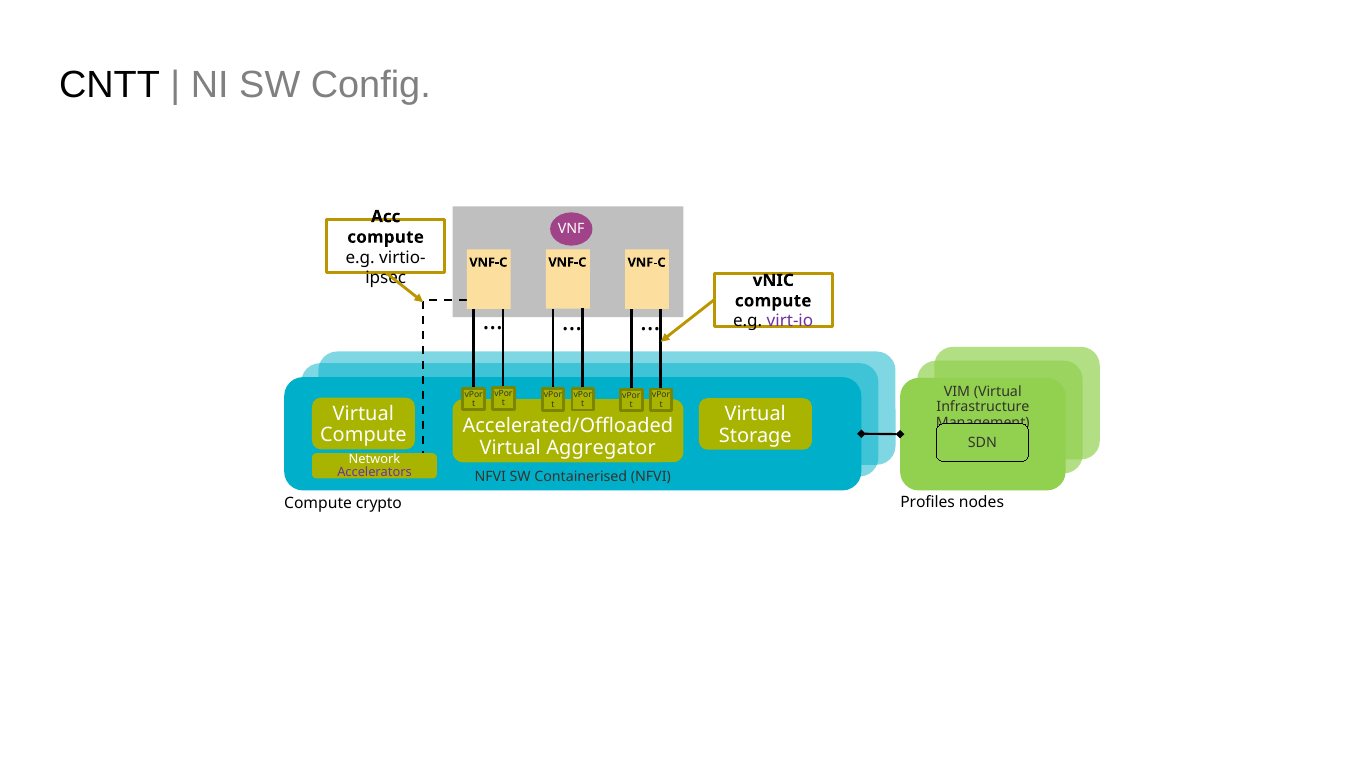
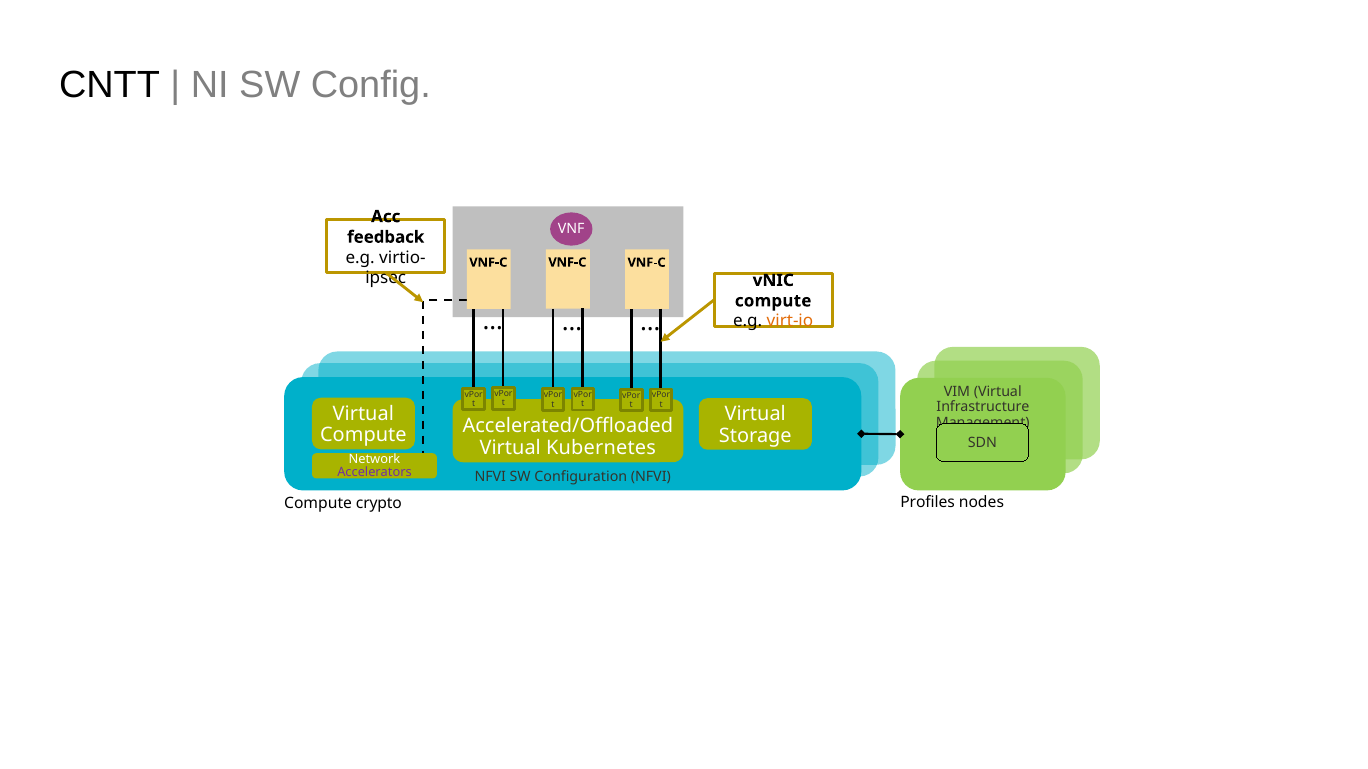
compute at (386, 237): compute -> feedback
virt-io colour: purple -> orange
Aggregator: Aggregator -> Kubernetes
Containerised: Containerised -> Configuration
